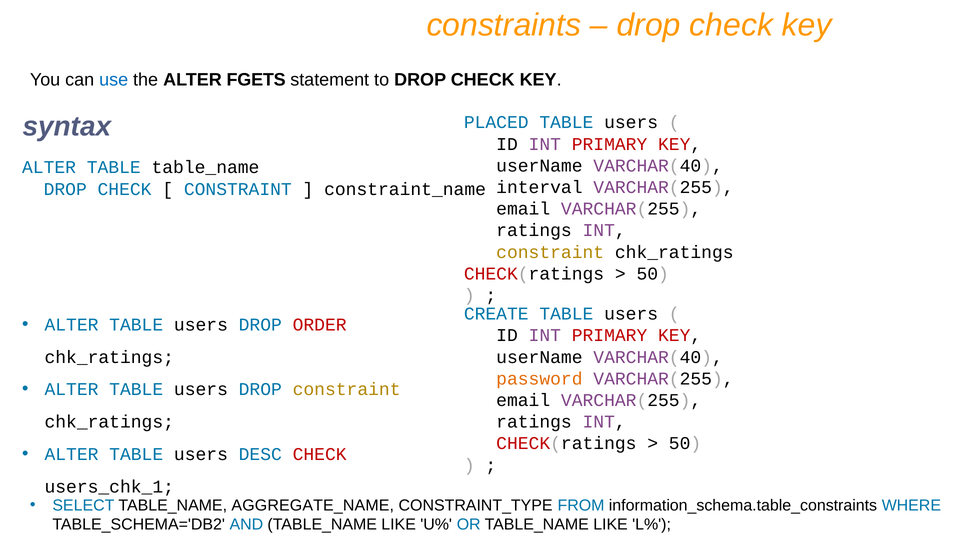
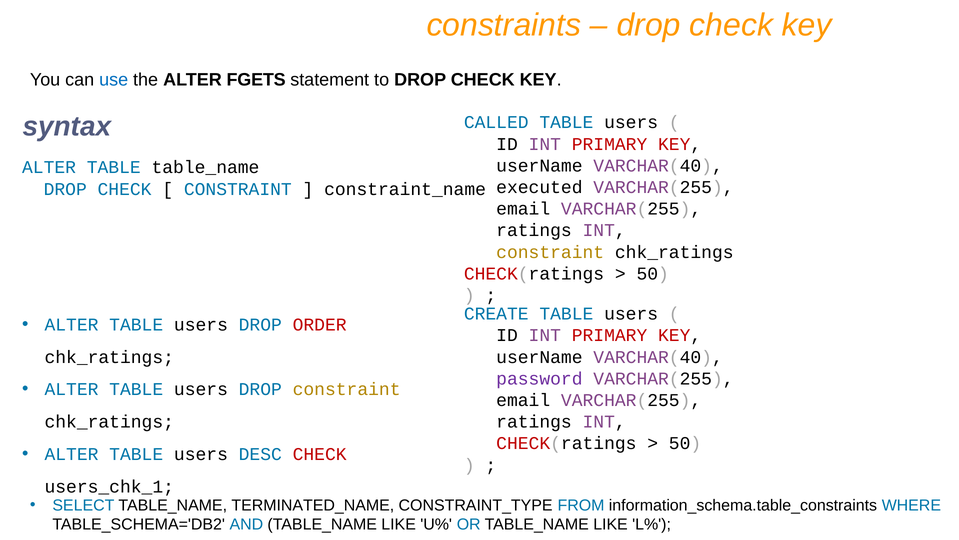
PLACED: PLACED -> CALLED
interval: interval -> executed
password colour: orange -> purple
AGGREGATE_NAME: AGGREGATE_NAME -> TERMINATED_NAME
